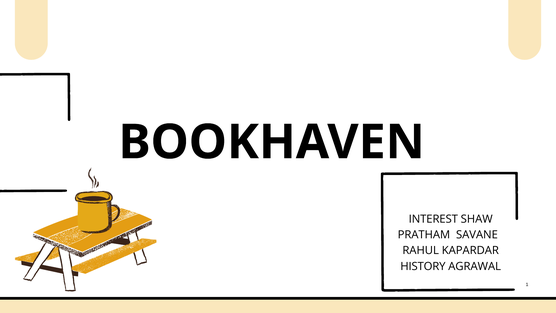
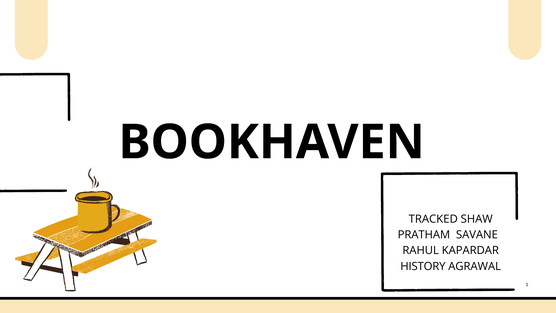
INTEREST: INTEREST -> TRACKED
